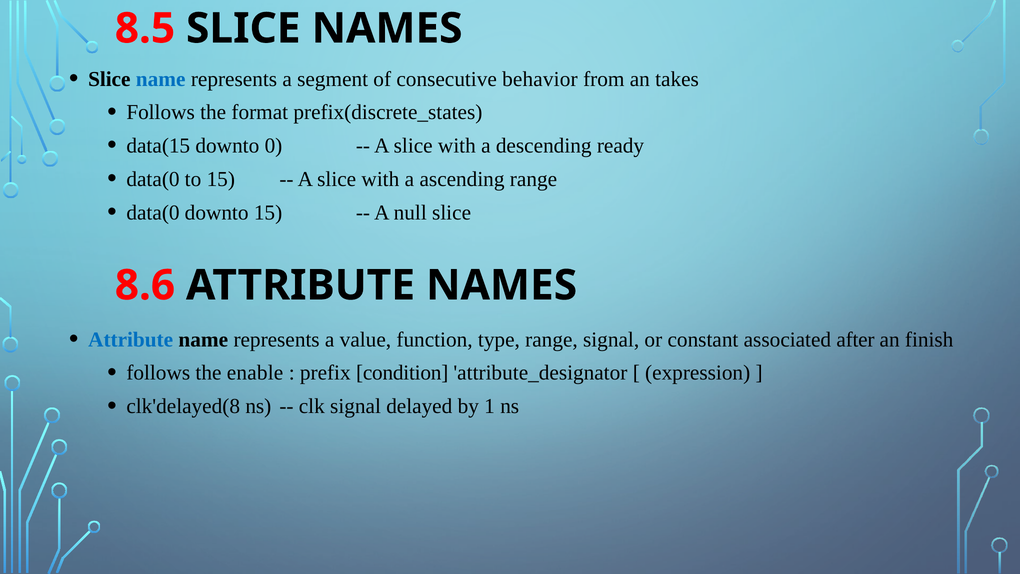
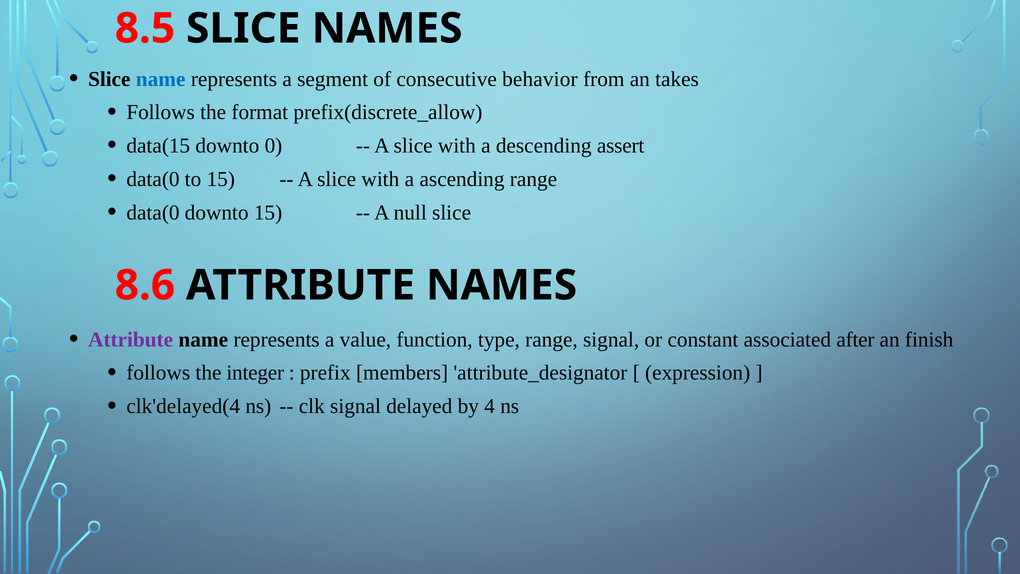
prefix(discrete_states: prefix(discrete_states -> prefix(discrete_allow
ready: ready -> assert
Attribute at (131, 339) colour: blue -> purple
enable: enable -> integer
condition: condition -> members
clk'delayed(8: clk'delayed(8 -> clk'delayed(4
1: 1 -> 4
